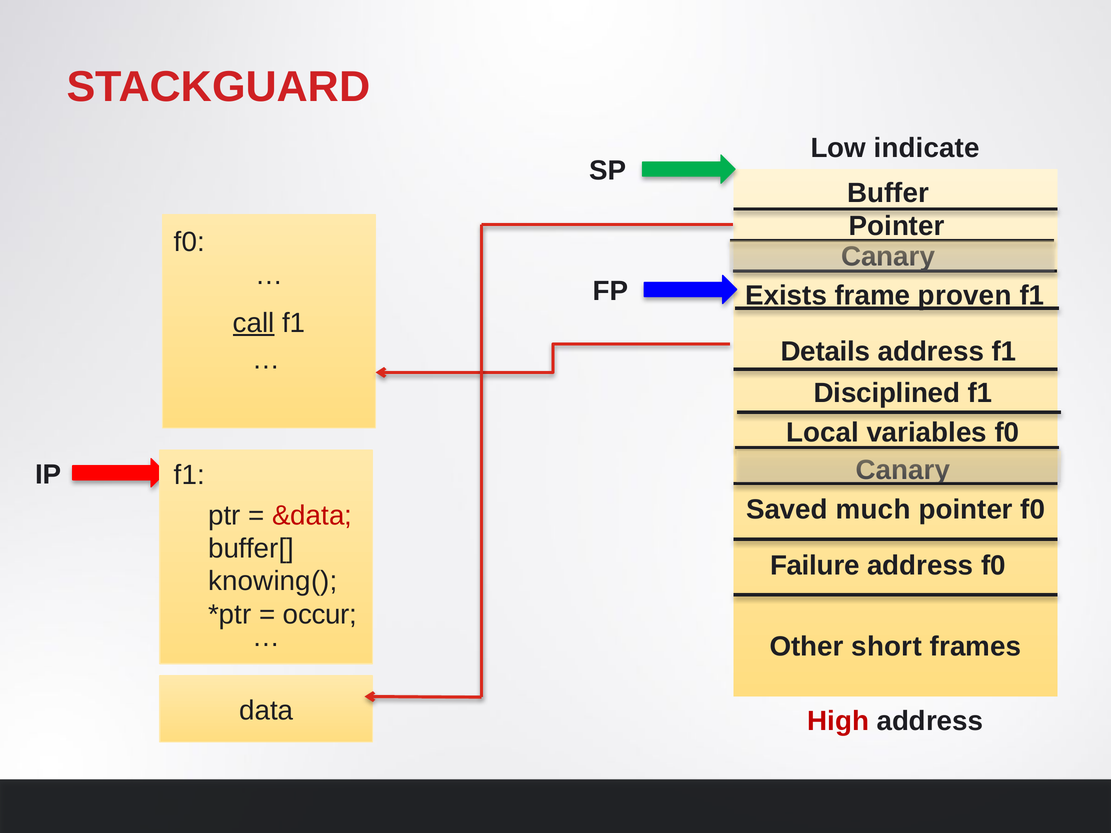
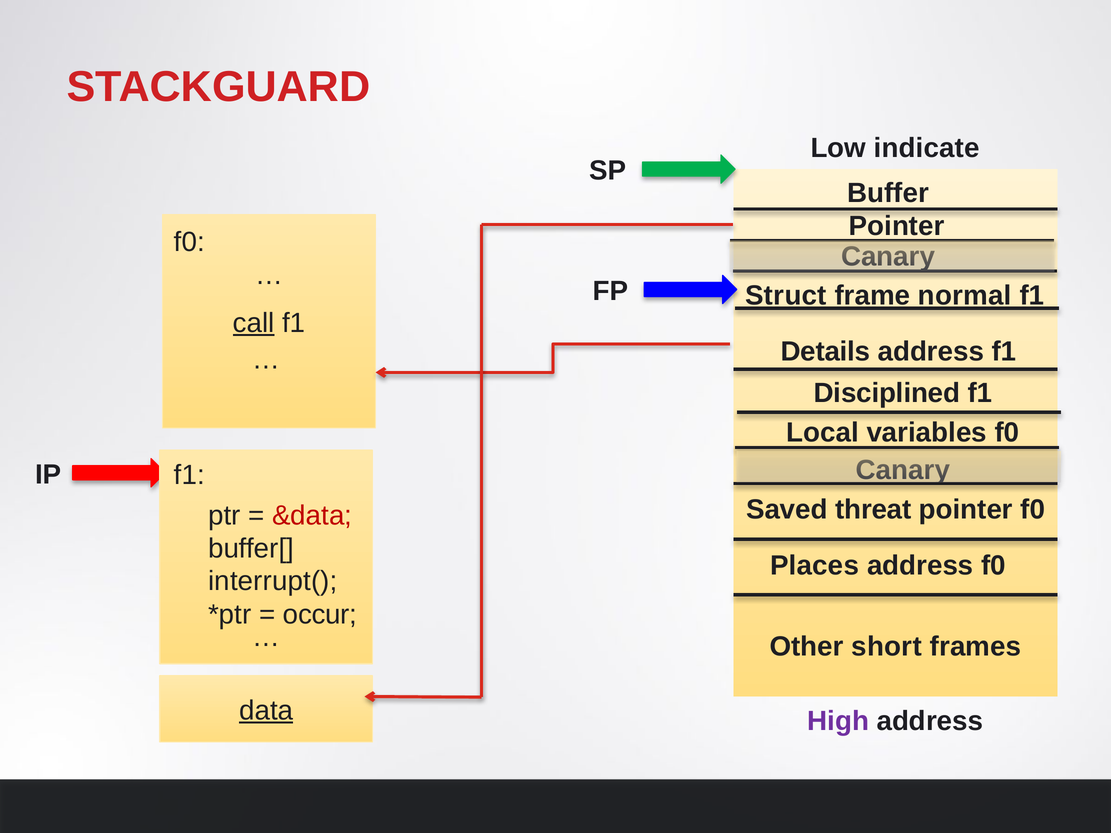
Exists: Exists -> Struct
proven: proven -> normal
much: much -> threat
Failure: Failure -> Places
knowing(: knowing( -> interrupt(
data underline: none -> present
High colour: red -> purple
